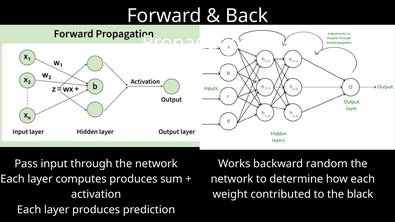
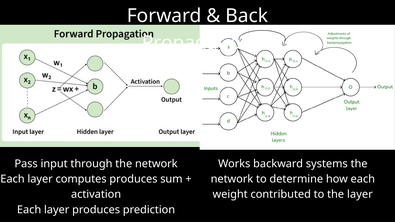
random: random -> systems
the black: black -> layer
